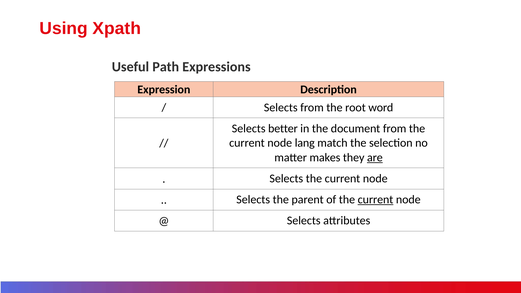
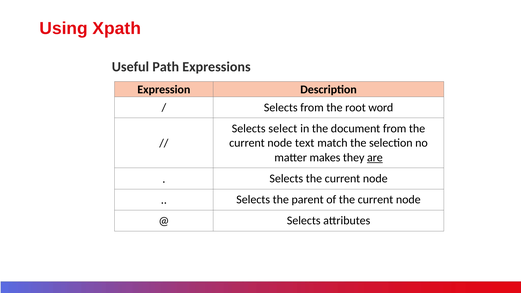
better: better -> select
lang: lang -> text
current at (375, 200) underline: present -> none
